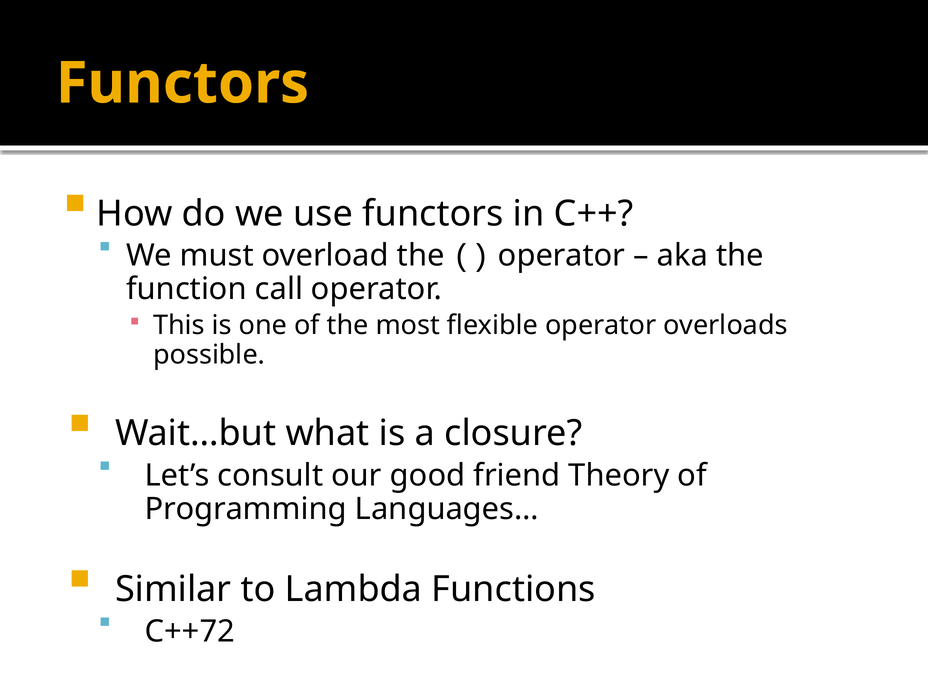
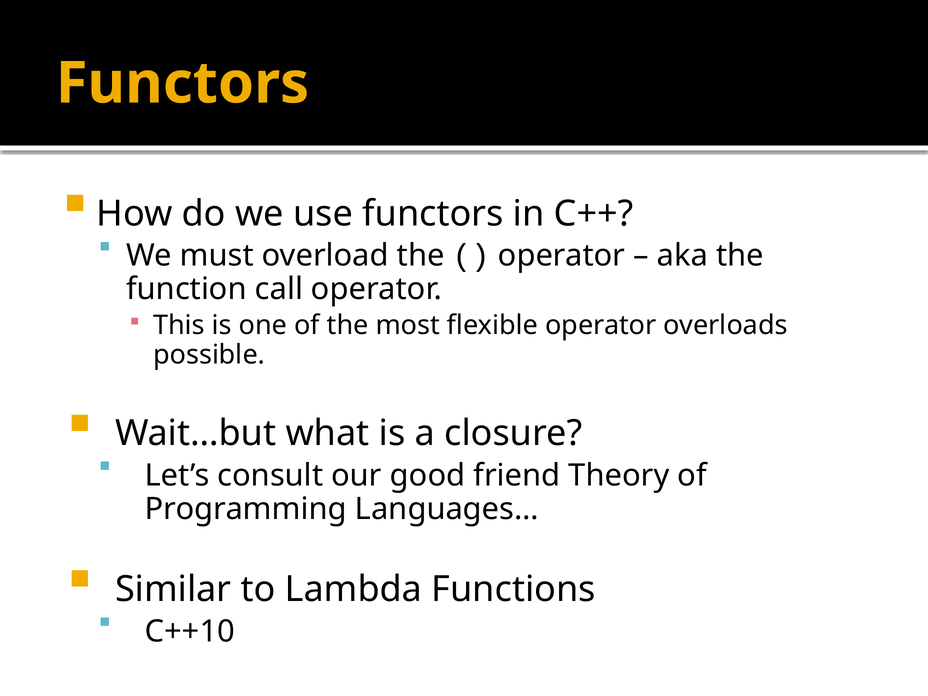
C++72: C++72 -> C++10
